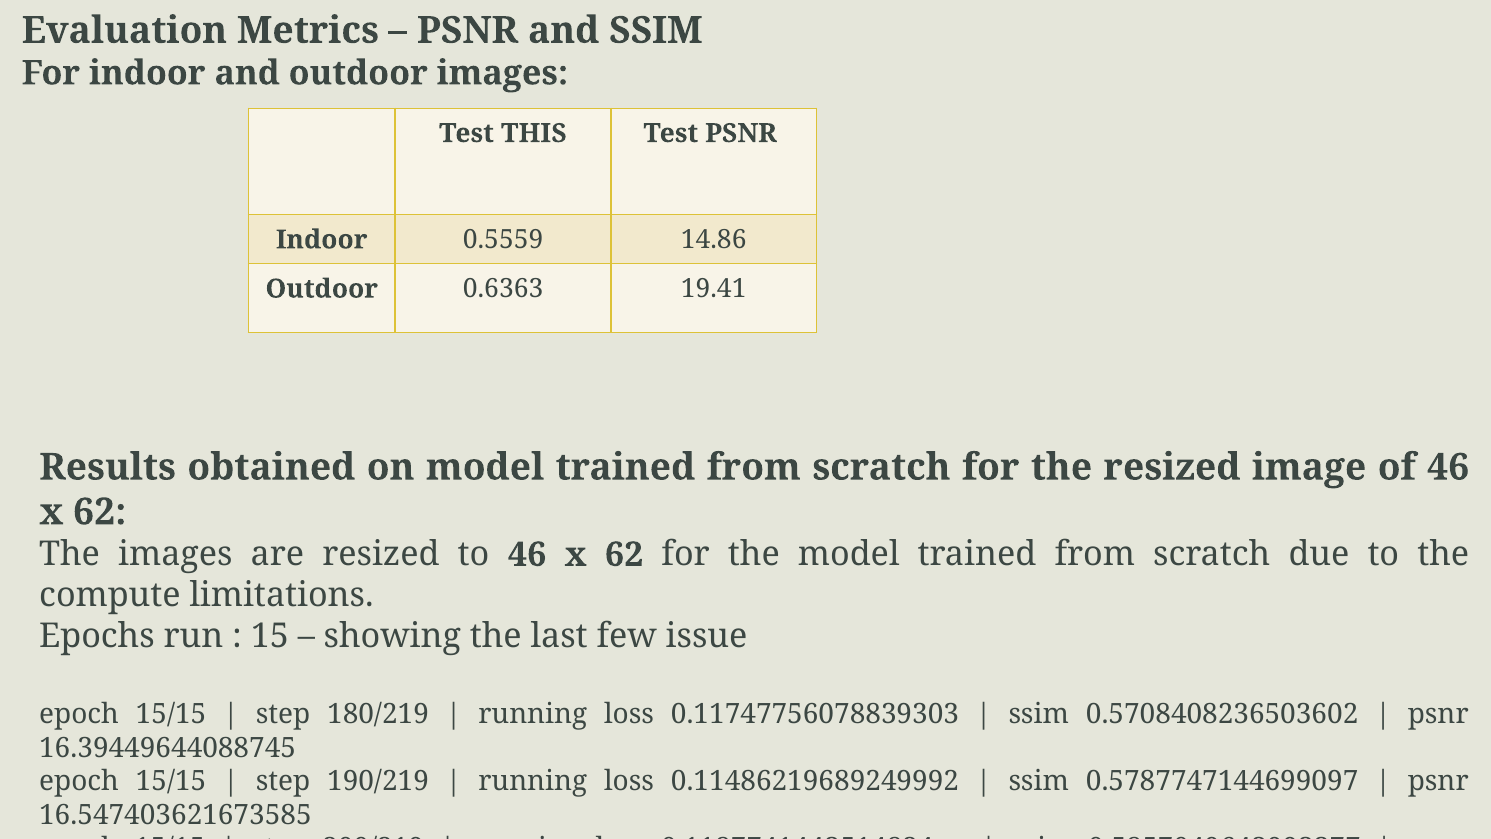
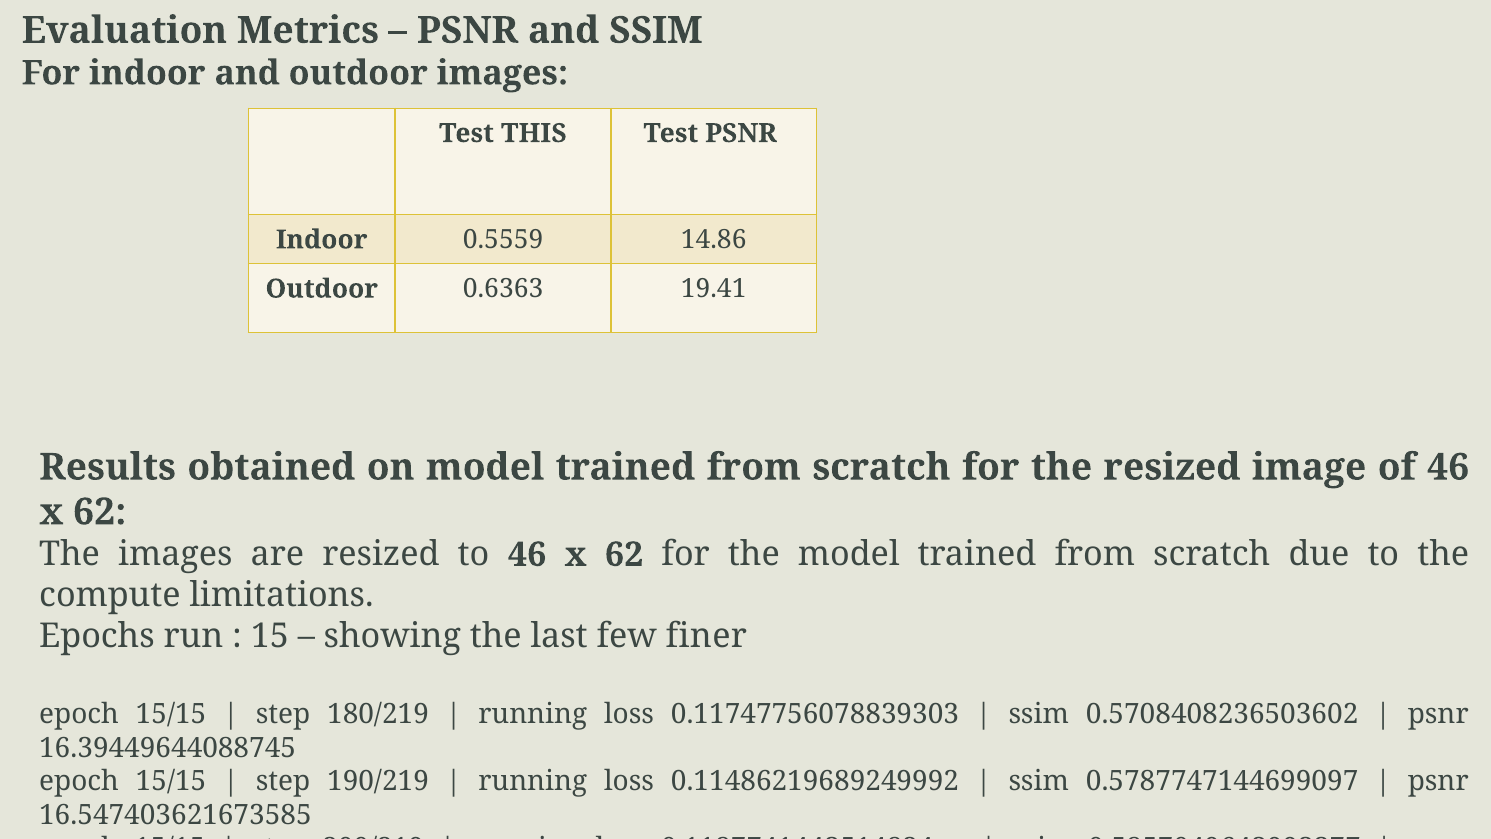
issue: issue -> finer
